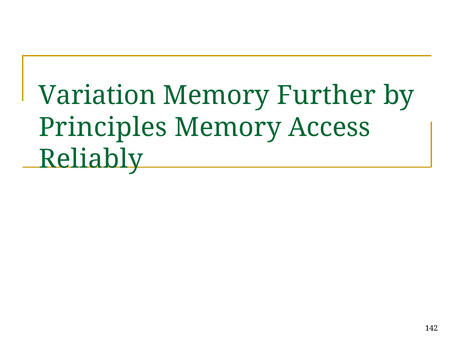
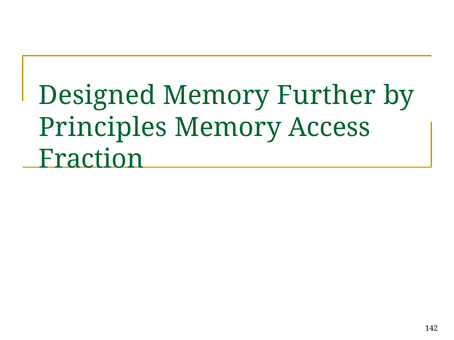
Variation: Variation -> Designed
Reliably: Reliably -> Fraction
